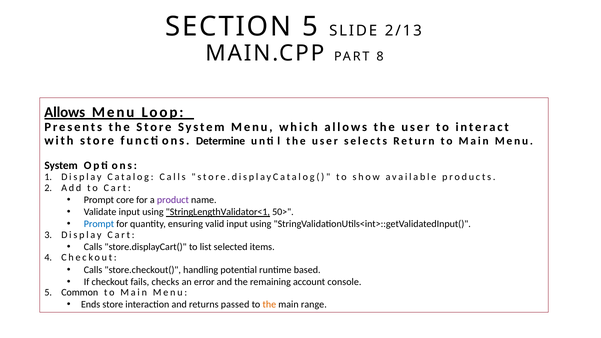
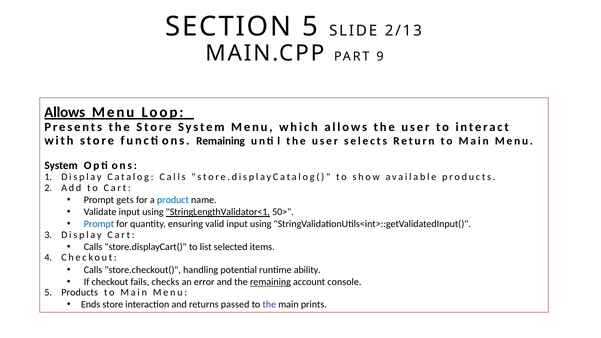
8: 8 -> 9
Determine at (221, 141): Determine -> Remaining
core: core -> gets
product colour: purple -> blue
based: based -> ability
remaining at (270, 282) underline: none -> present
5 Common: Common -> Products
the at (269, 305) colour: orange -> purple
range: range -> prints
